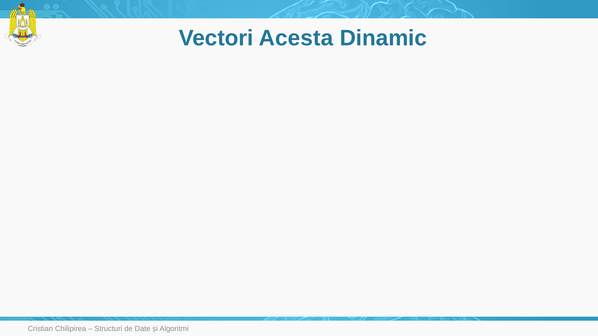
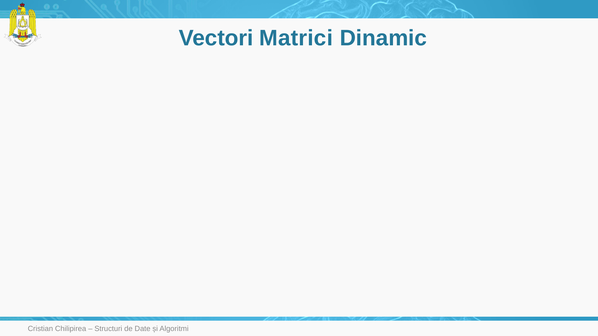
Acesta: Acesta -> Matrici
